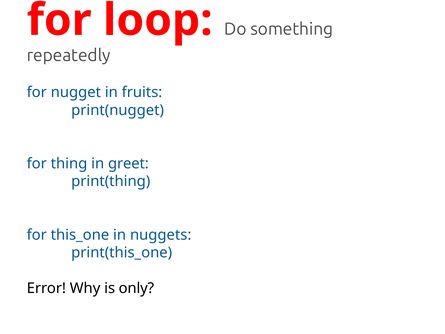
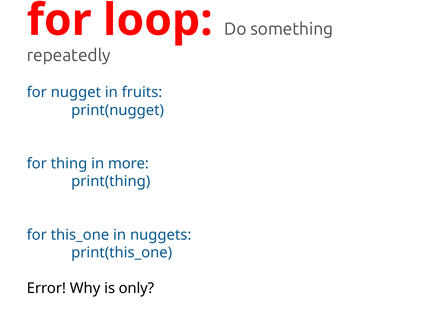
greet: greet -> more
